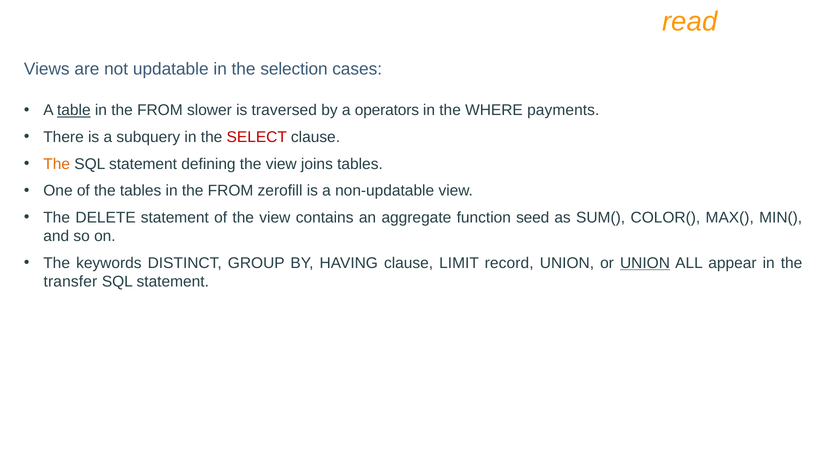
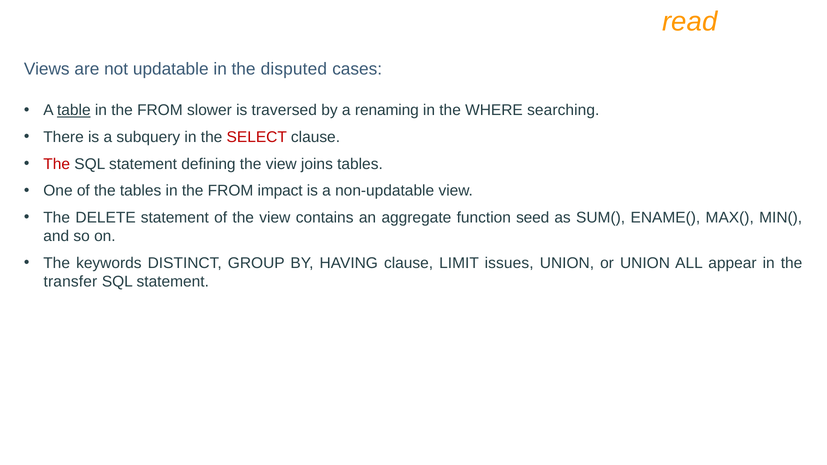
selection: selection -> disputed
operators: operators -> renaming
payments: payments -> searching
The at (57, 164) colour: orange -> red
zerofill: zerofill -> impact
COLOR(: COLOR( -> ENAME(
record: record -> issues
UNION at (645, 263) underline: present -> none
